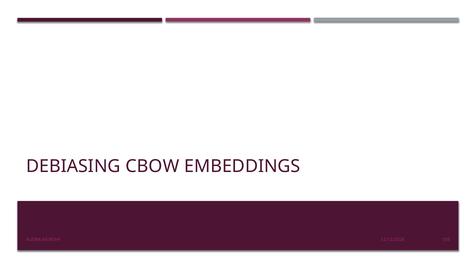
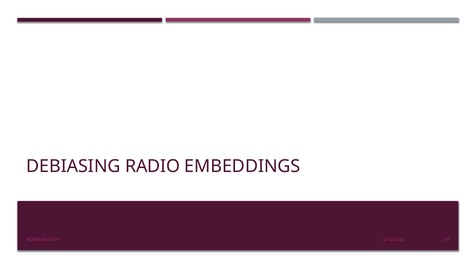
CBOW: CBOW -> RADIO
